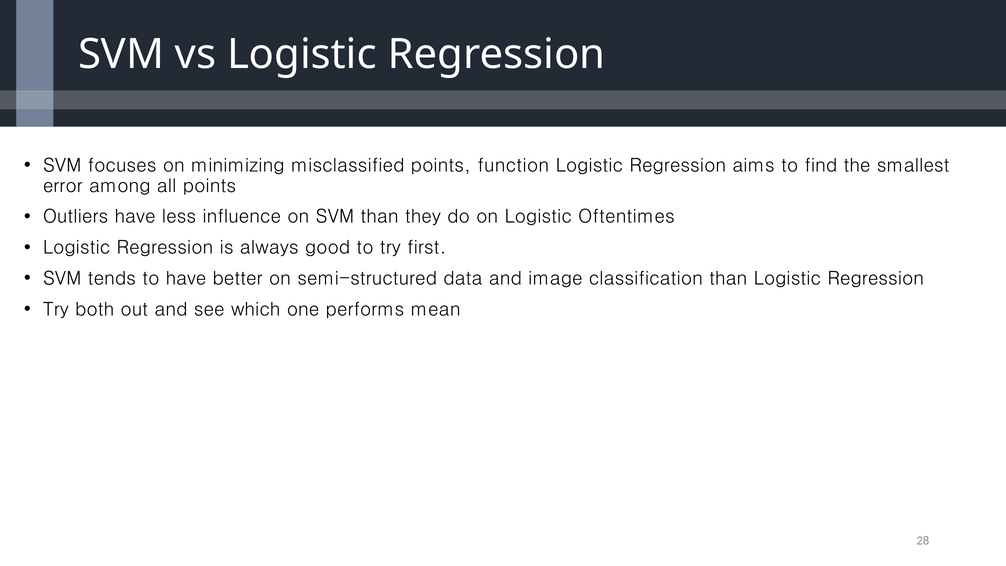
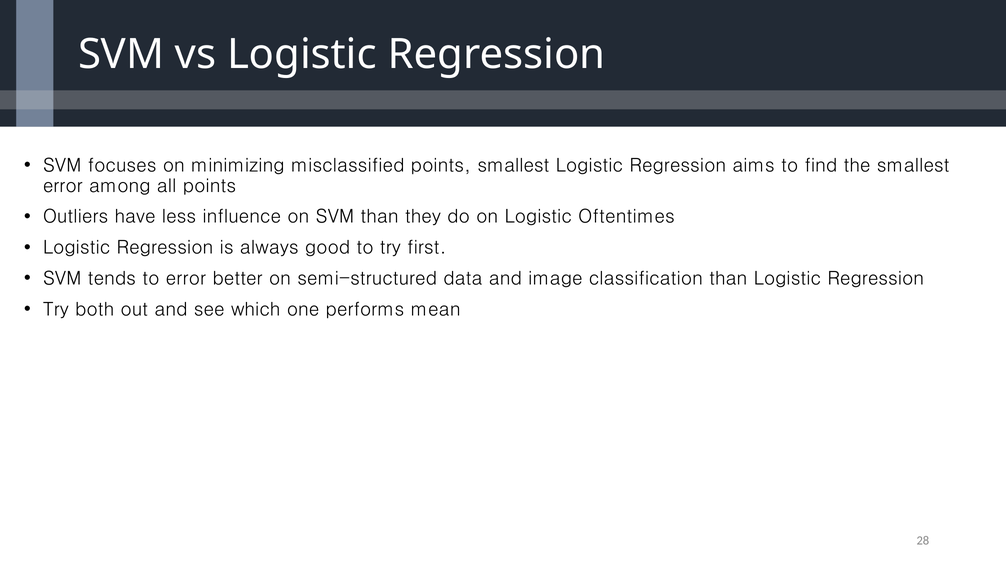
points function: function -> smallest
to have: have -> error
